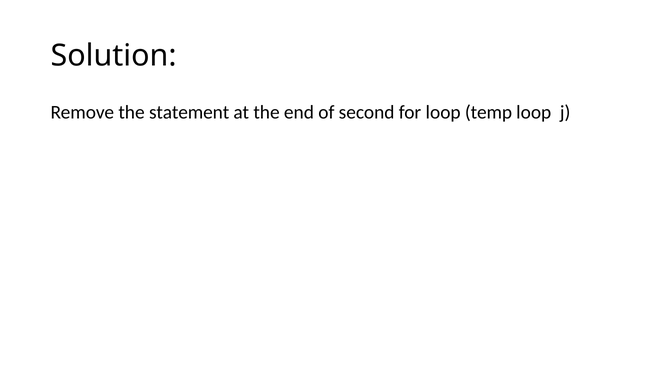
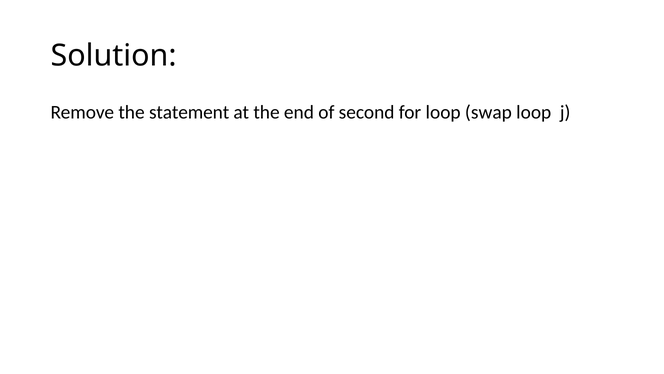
temp: temp -> swap
